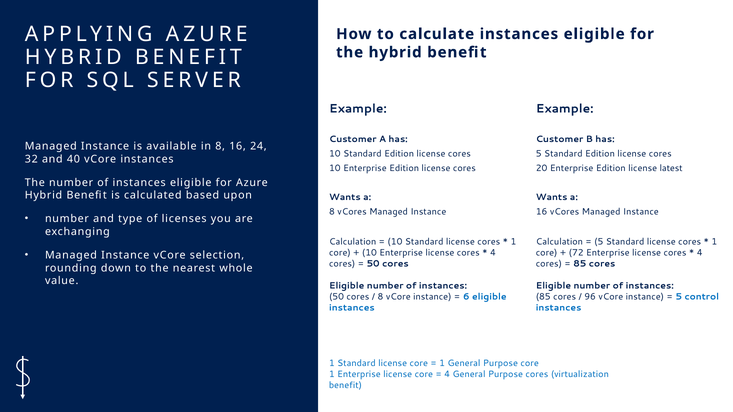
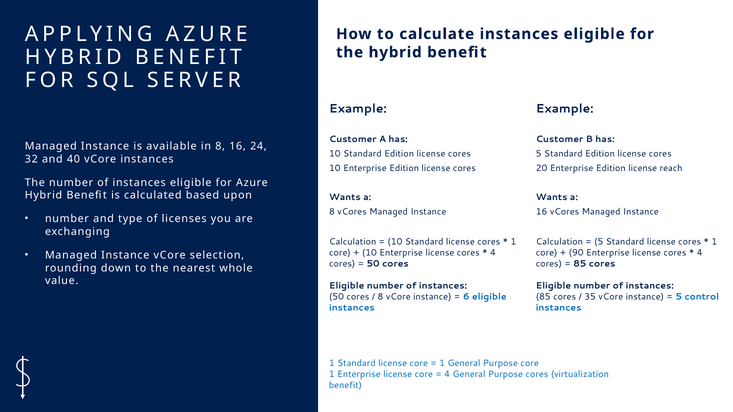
latest: latest -> reach
72: 72 -> 90
96: 96 -> 35
